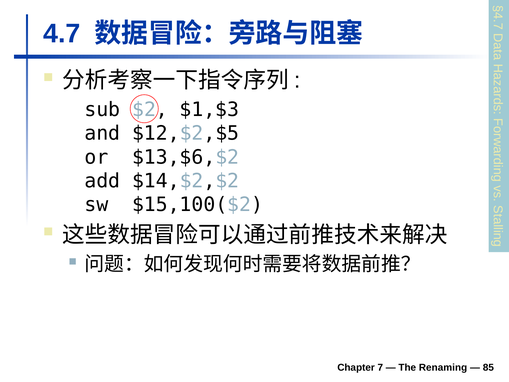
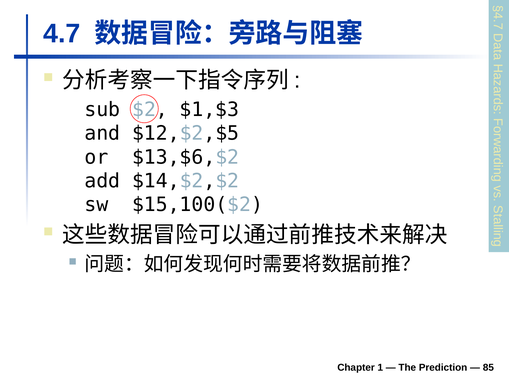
Chapter 7: 7 -> 1
Renaming: Renaming -> Prediction
